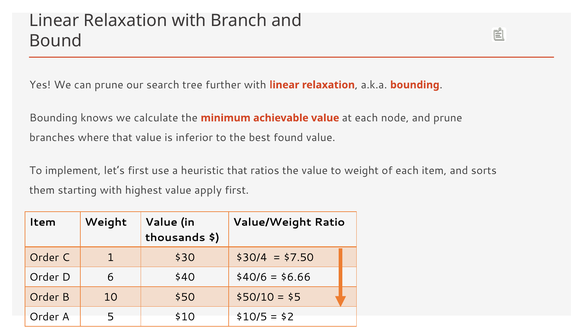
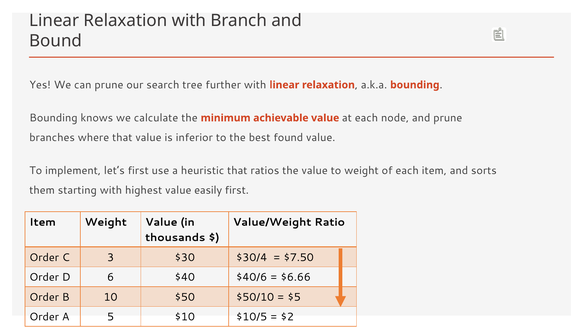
apply: apply -> easily
1: 1 -> 3
